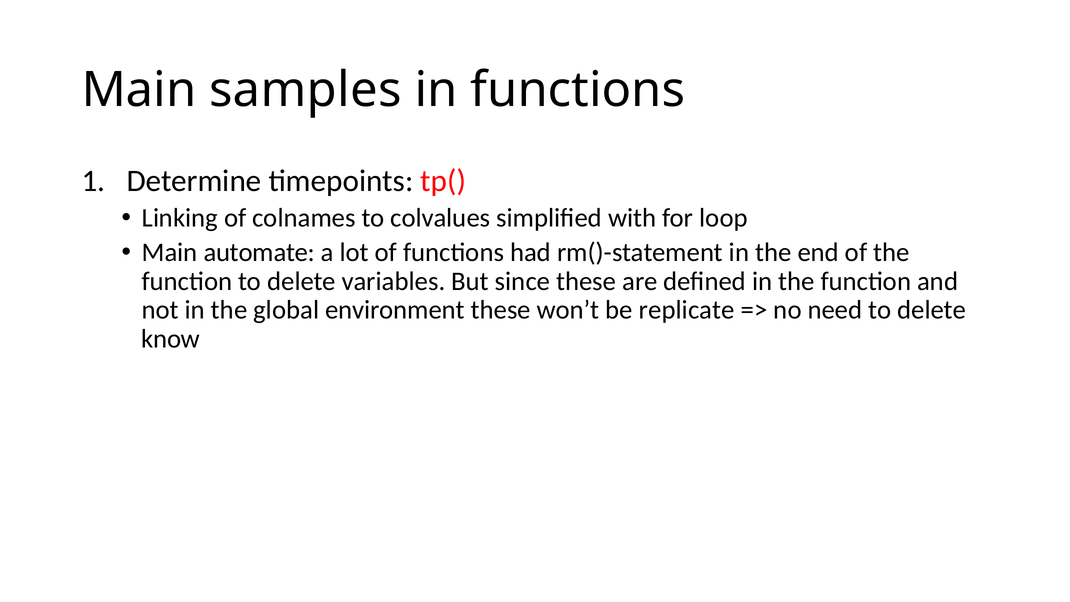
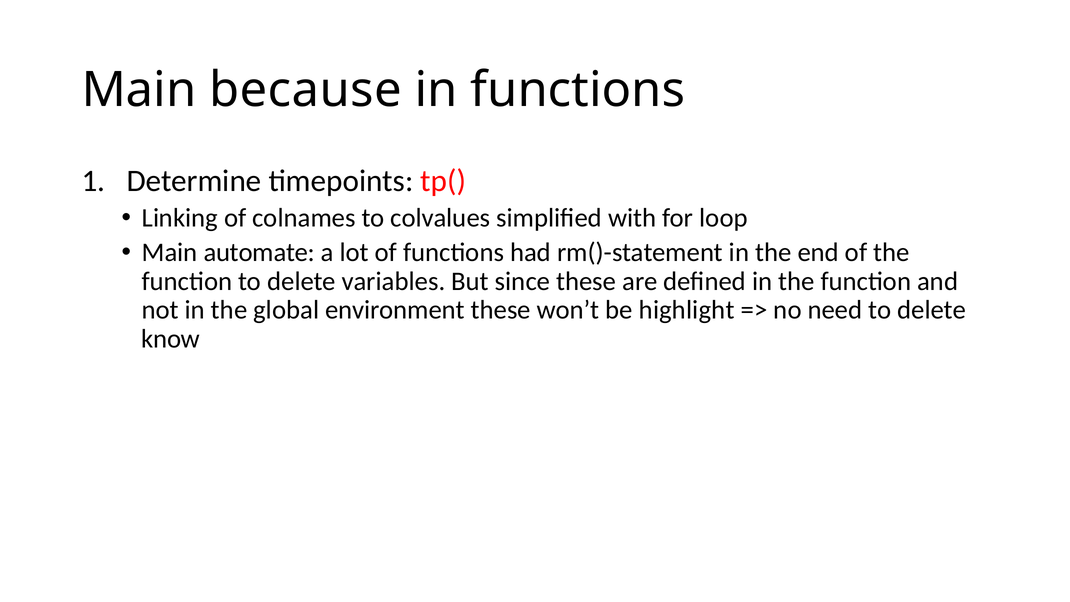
samples: samples -> because
replicate: replicate -> highlight
